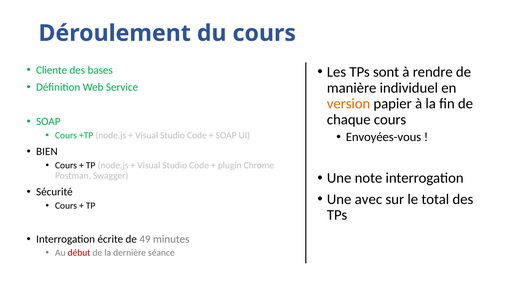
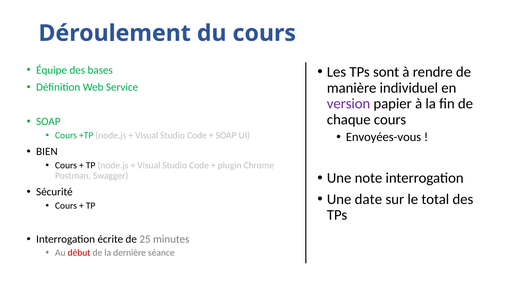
Cliente: Cliente -> Équipe
version colour: orange -> purple
avec: avec -> date
49: 49 -> 25
